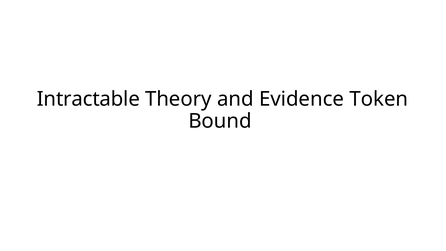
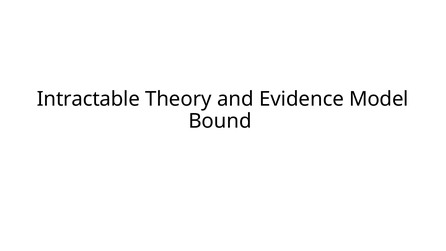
Token: Token -> Model
